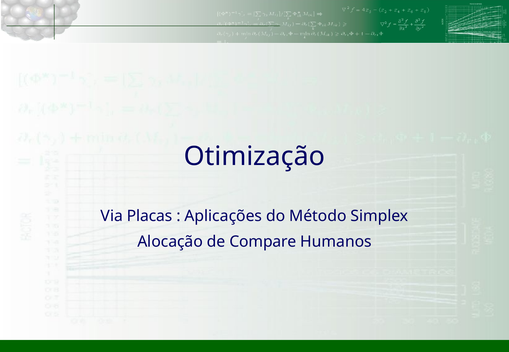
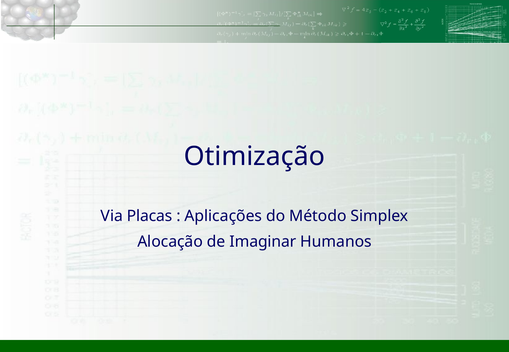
Compare: Compare -> Imaginar
